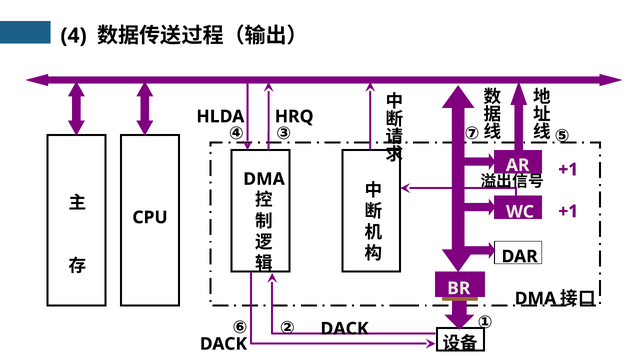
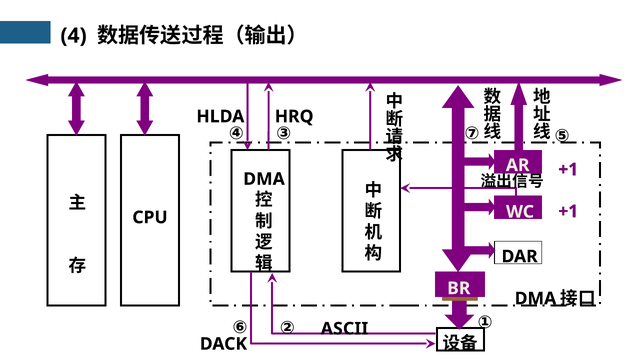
DACK at (345, 328): DACK -> ASCII
